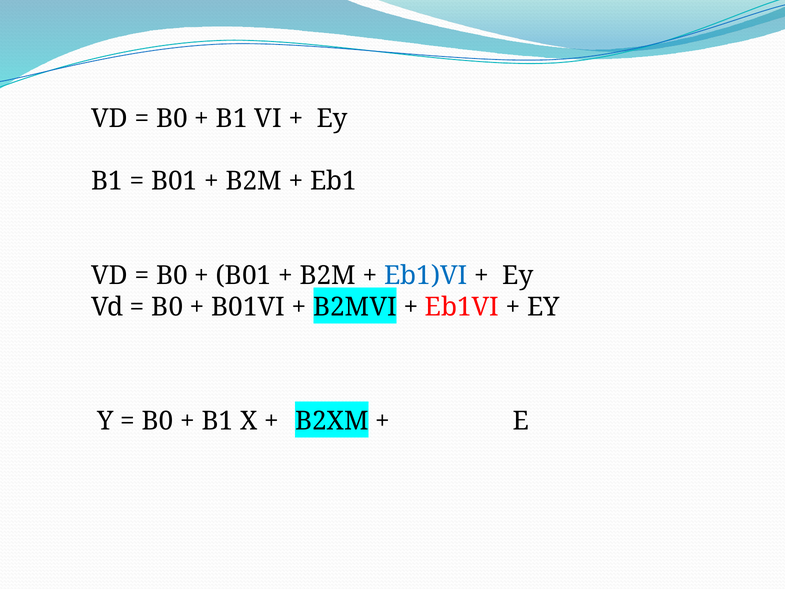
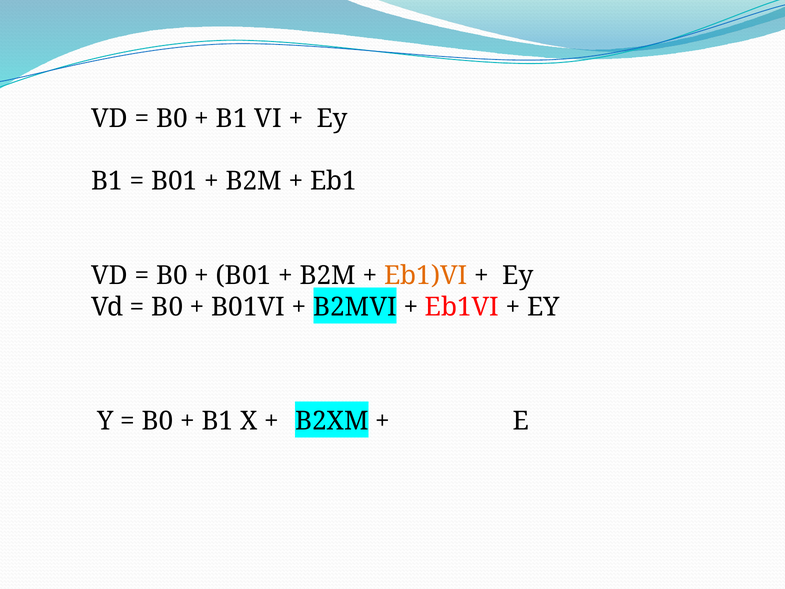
Eb1)VI colour: blue -> orange
